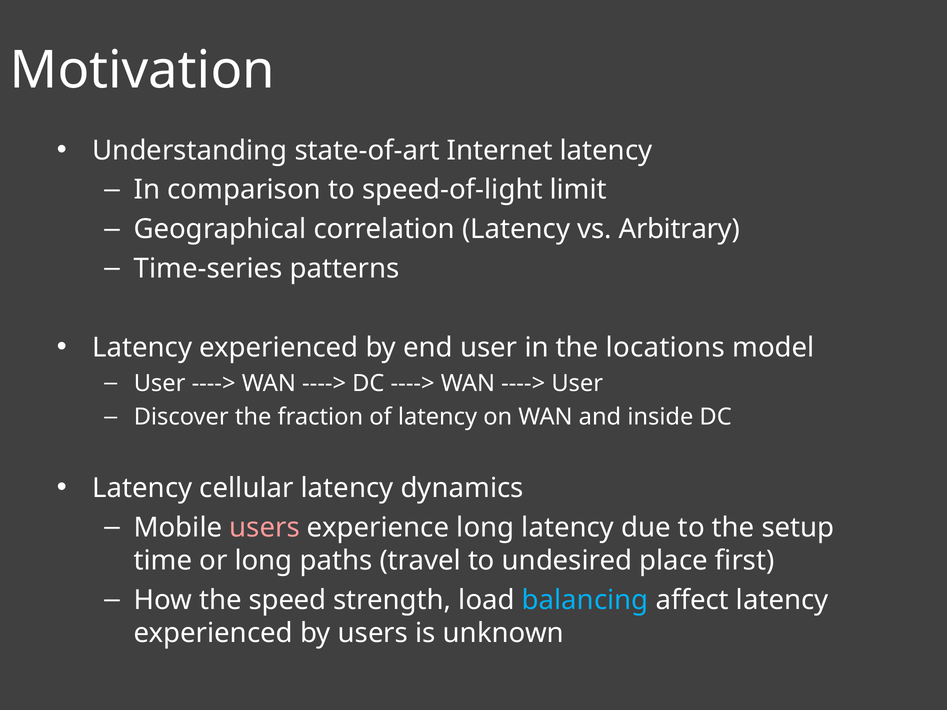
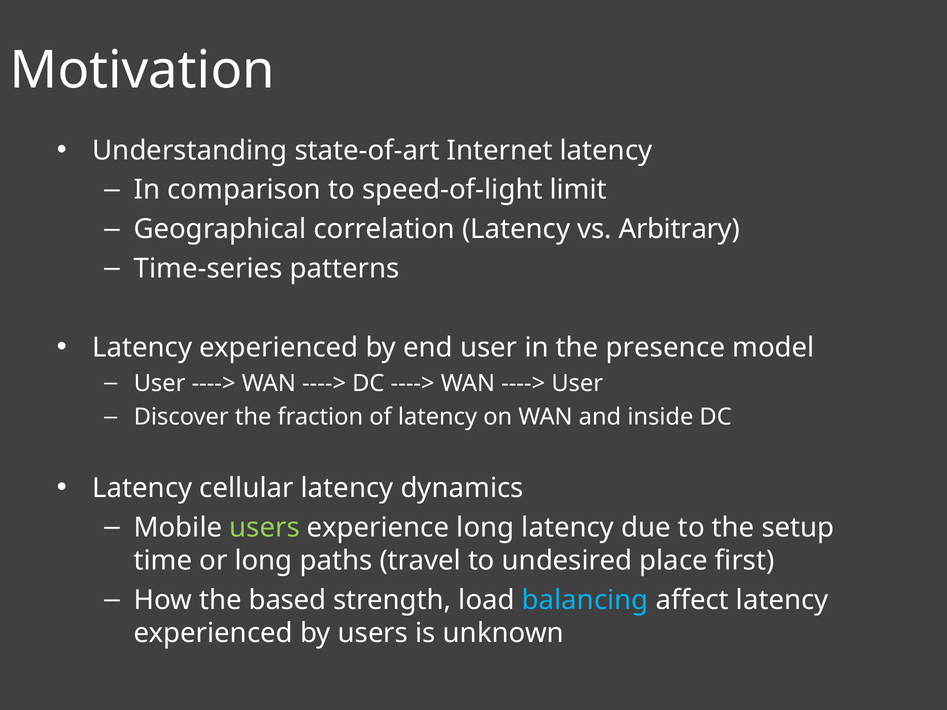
locations: locations -> presence
users at (265, 528) colour: pink -> light green
speed: speed -> based
